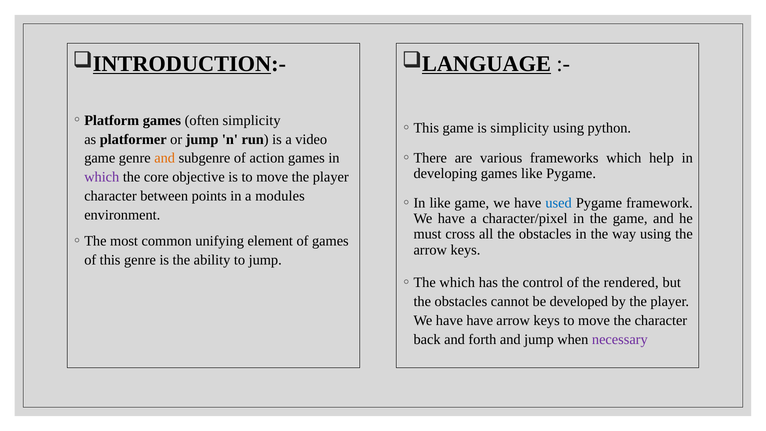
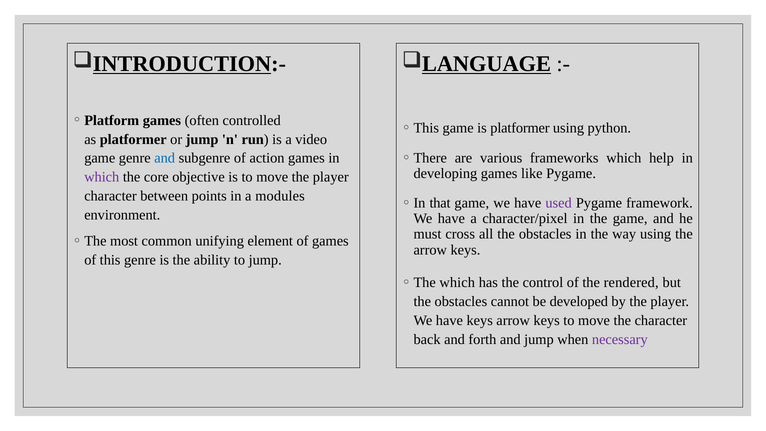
often simplicity: simplicity -> controlled
is simplicity: simplicity -> platformer
and at (165, 158) colour: orange -> blue
like at (440, 203): like -> that
used colour: blue -> purple
have have: have -> keys
